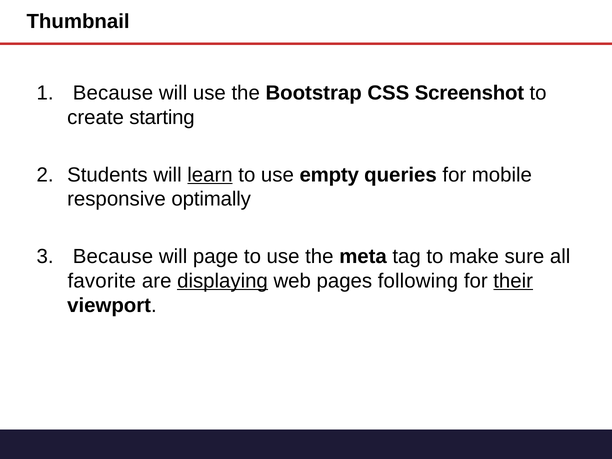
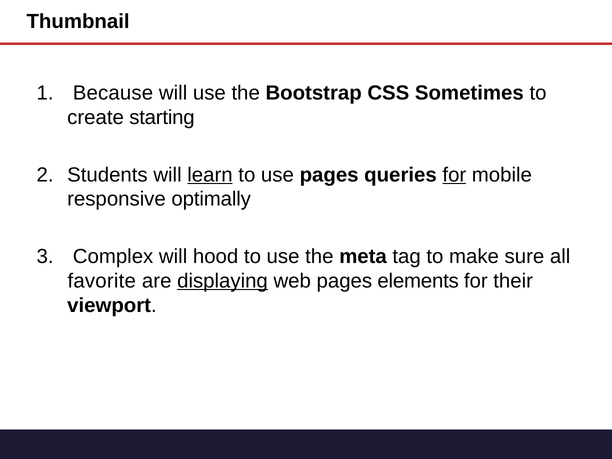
Screenshot: Screenshot -> Sometimes
use empty: empty -> pages
for at (454, 175) underline: none -> present
Because at (113, 256): Because -> Complex
page: page -> hood
following: following -> elements
their underline: present -> none
